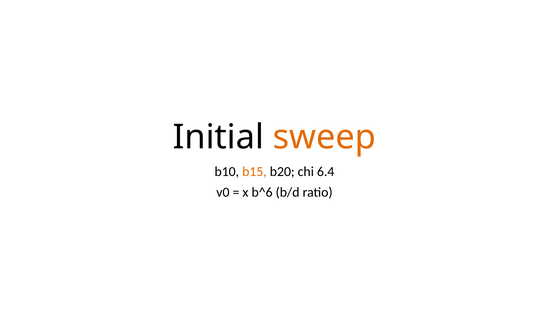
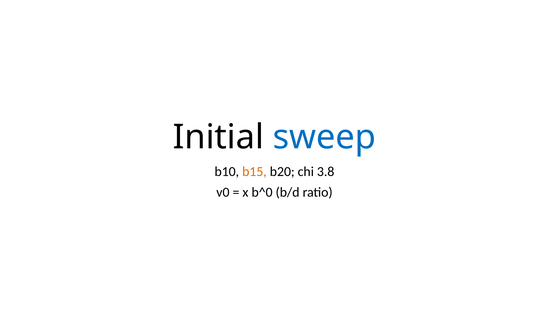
sweep colour: orange -> blue
6.4: 6.4 -> 3.8
b^6: b^6 -> b^0
